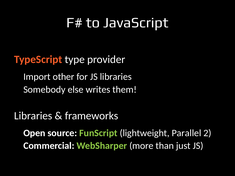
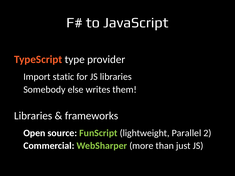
other: other -> static
